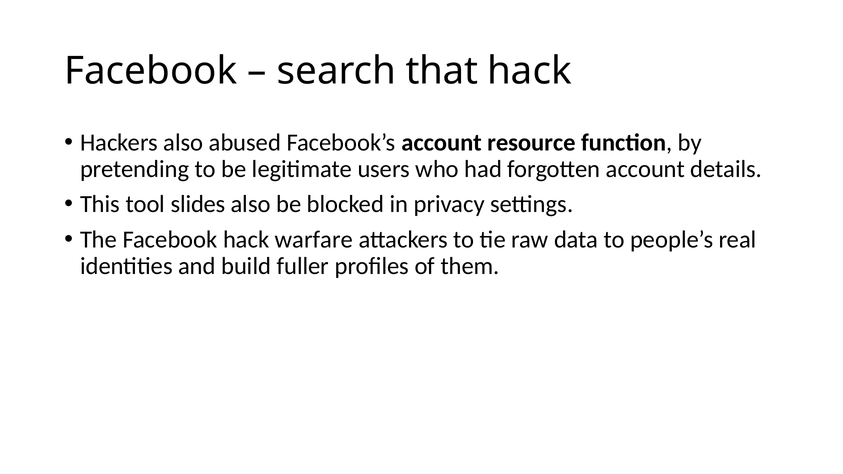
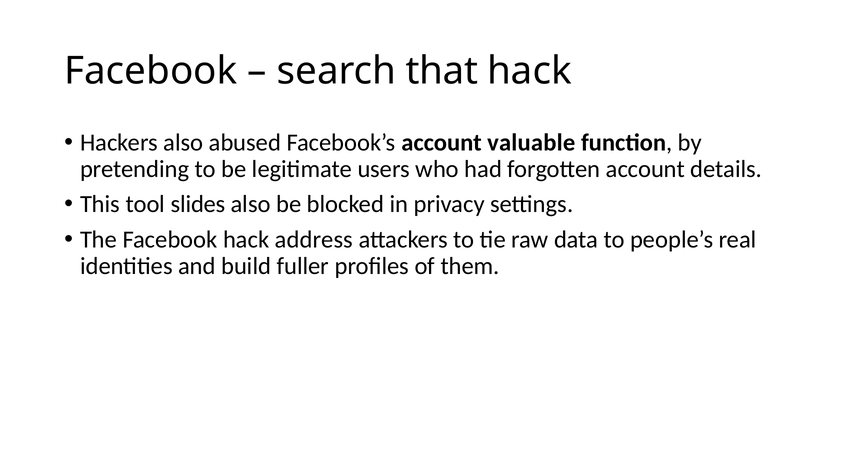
resource: resource -> valuable
warfare: warfare -> address
